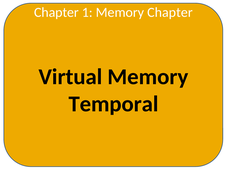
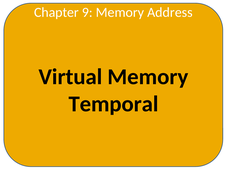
1: 1 -> 9
Memory Chapter: Chapter -> Address
